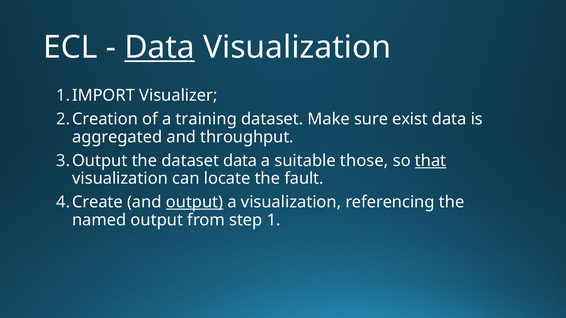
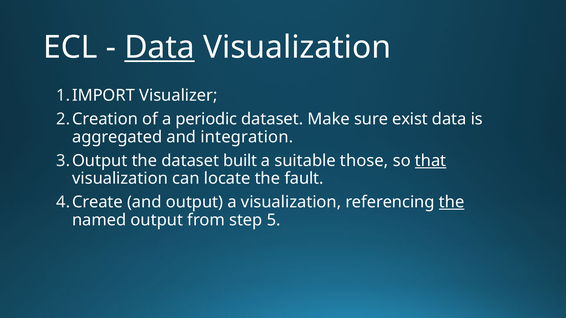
training: training -> periodic
throughput: throughput -> integration
dataset data: data -> built
output at (195, 202) underline: present -> none
the at (452, 202) underline: none -> present
1: 1 -> 5
